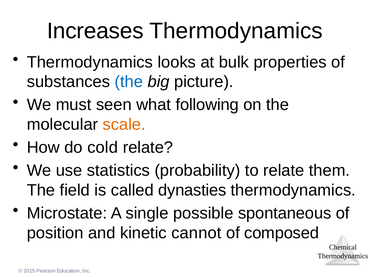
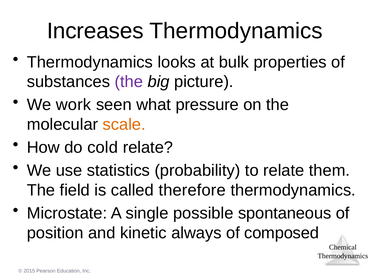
the at (129, 82) colour: blue -> purple
must: must -> work
following: following -> pressure
dynasties: dynasties -> therefore
cannot: cannot -> always
